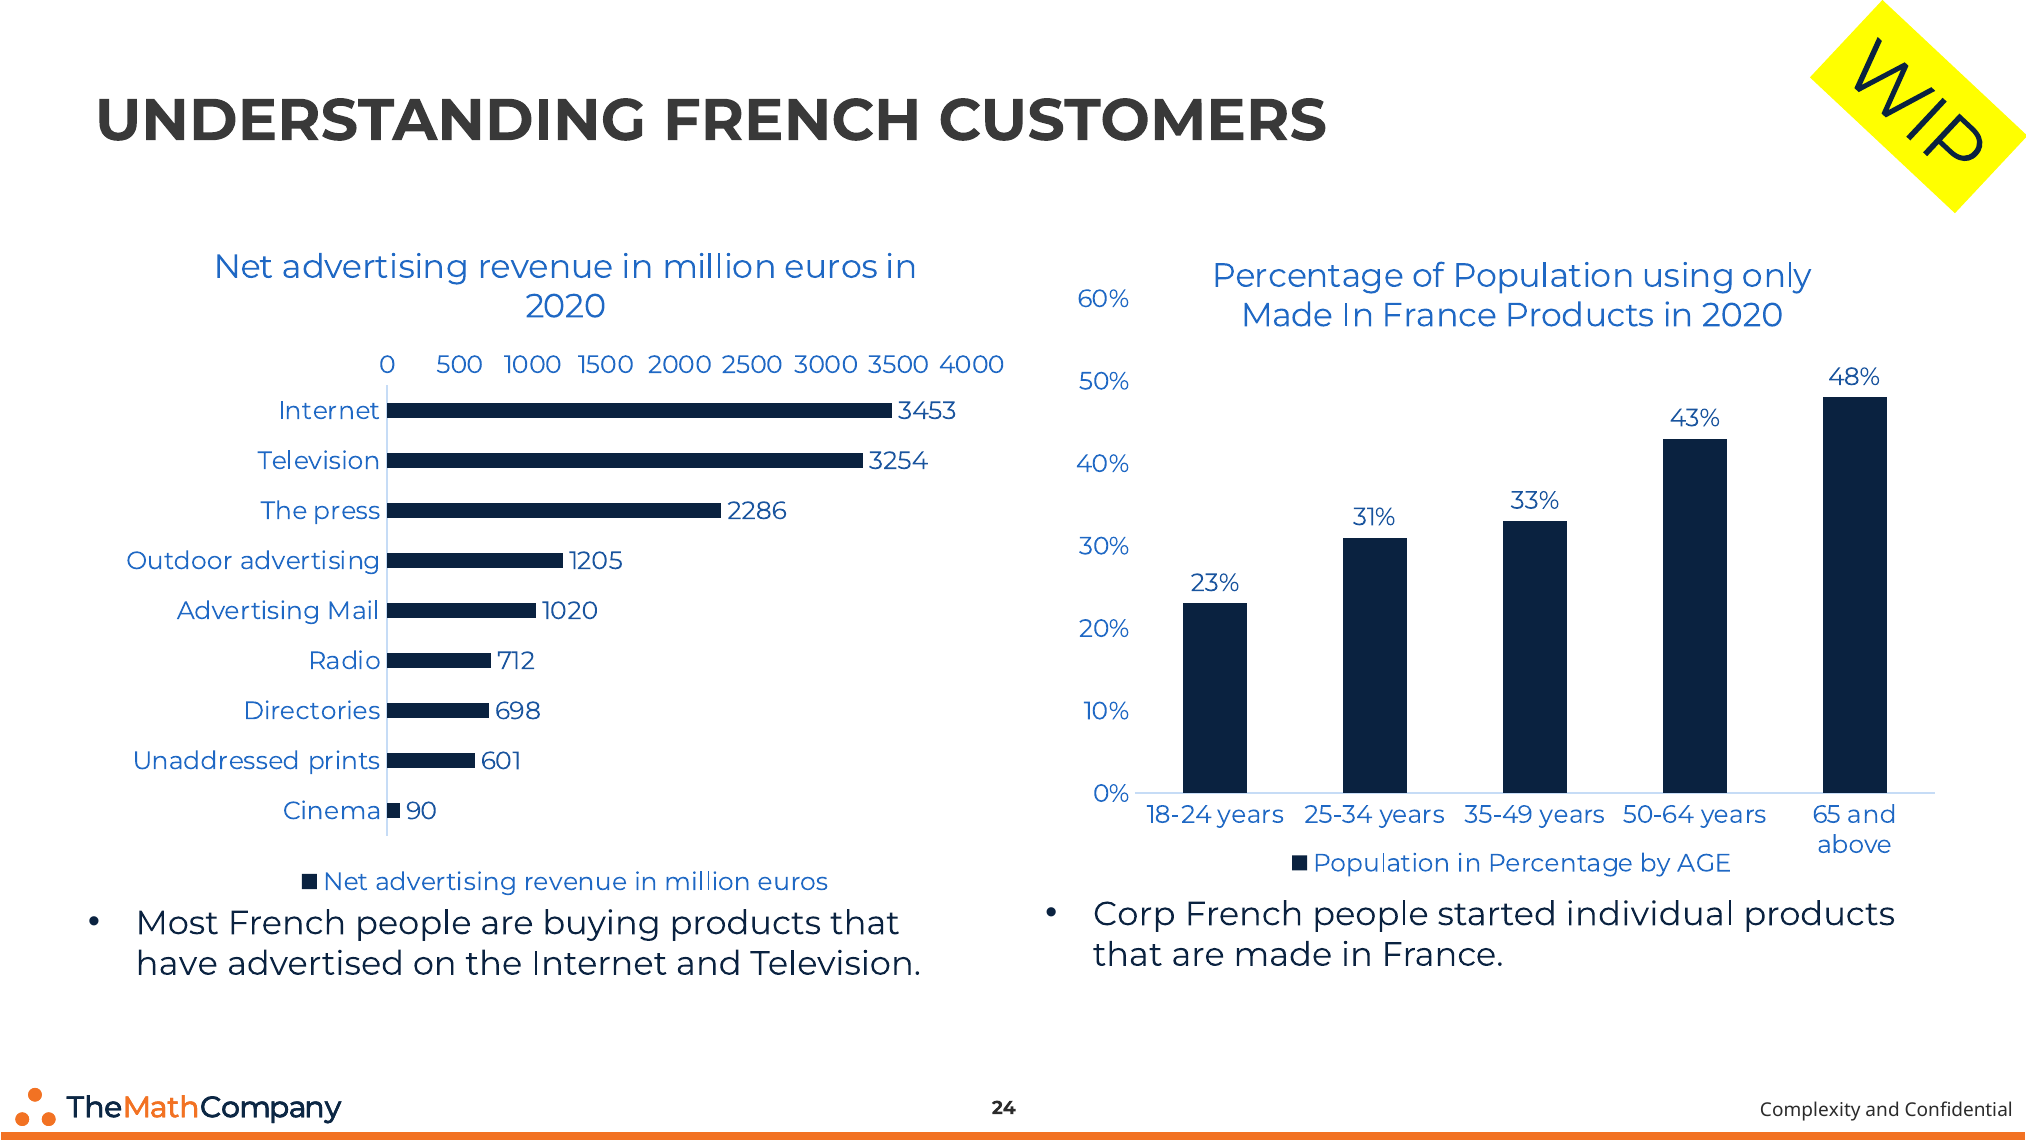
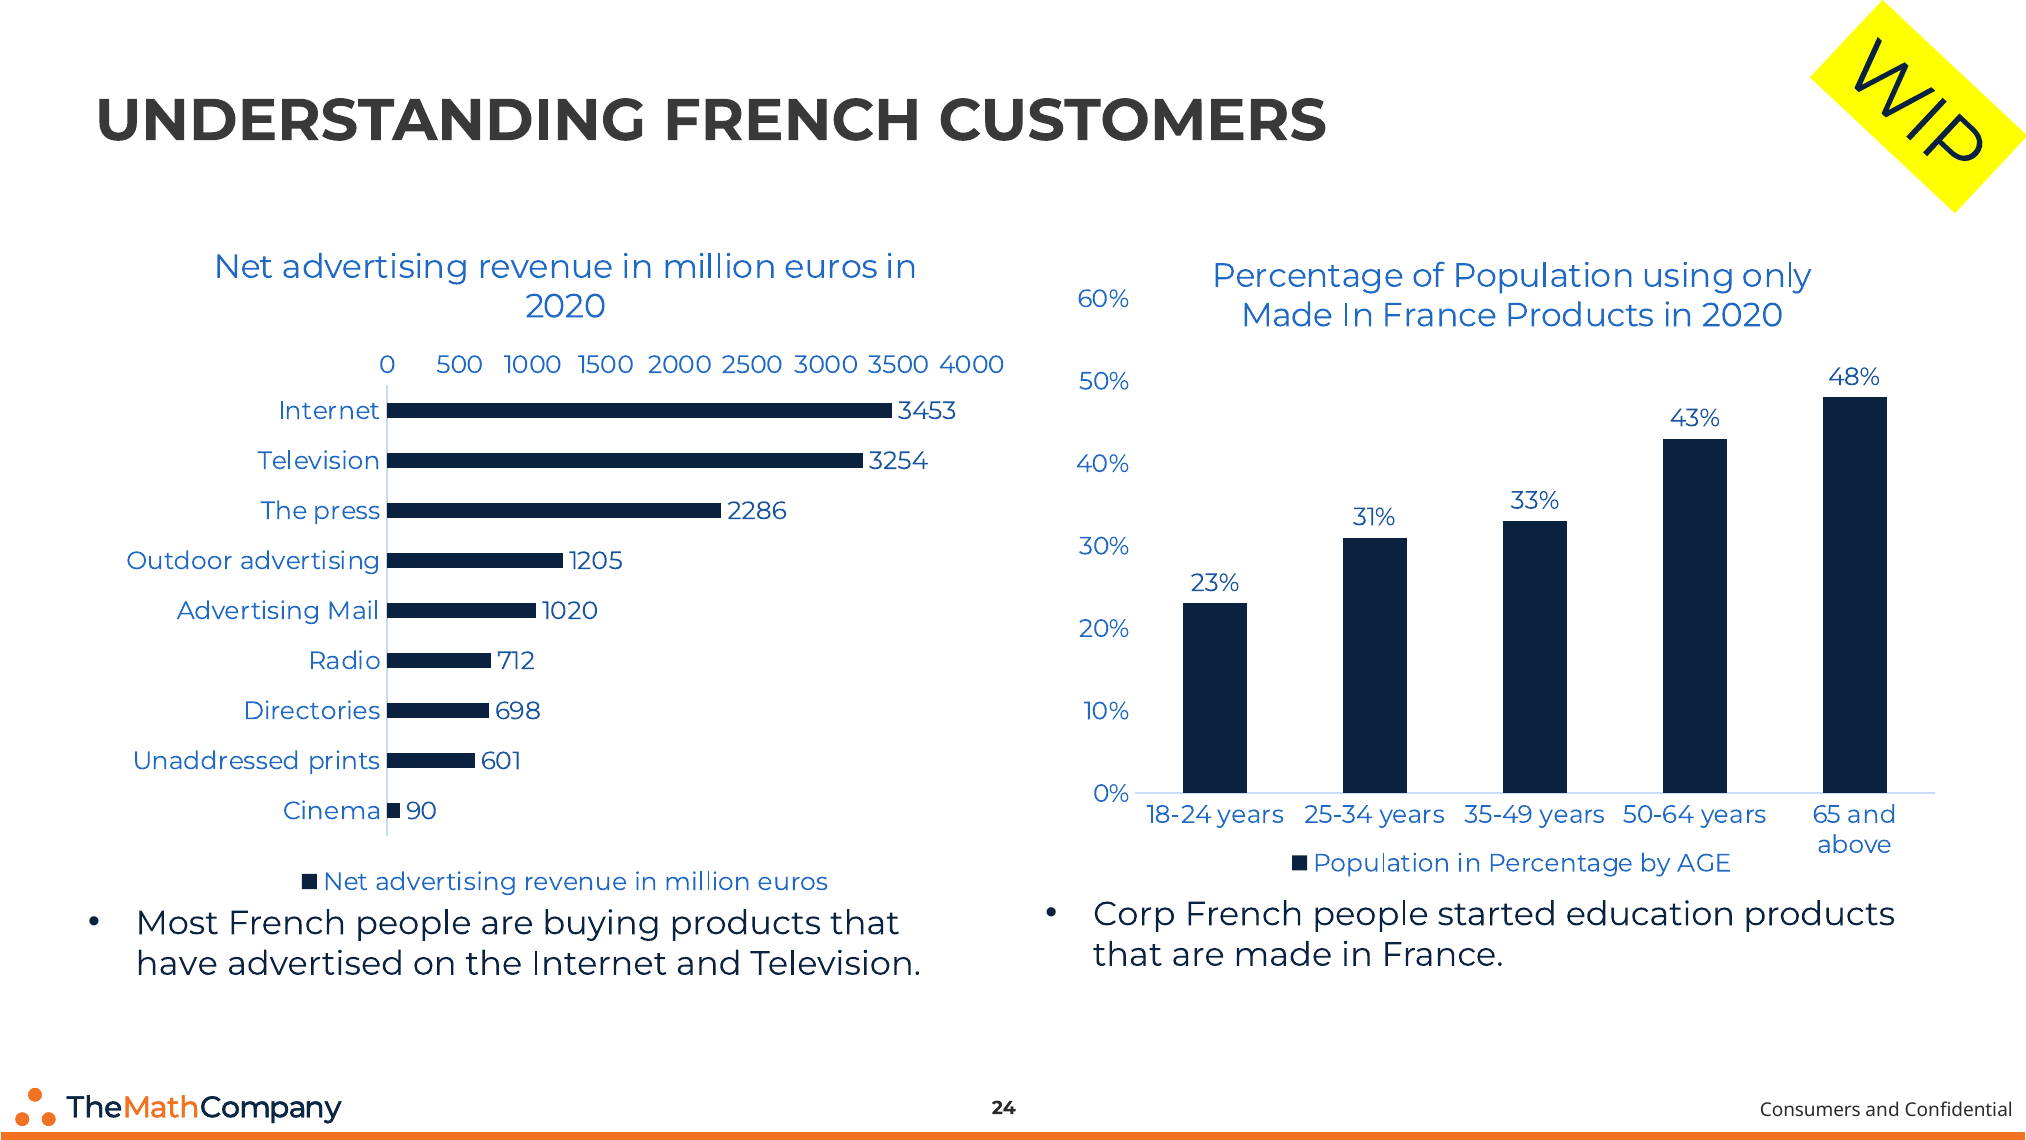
individual: individual -> education
Complexity: Complexity -> Consumers
